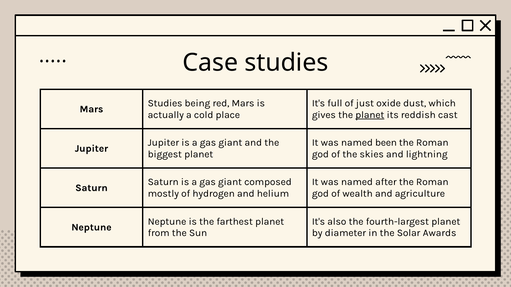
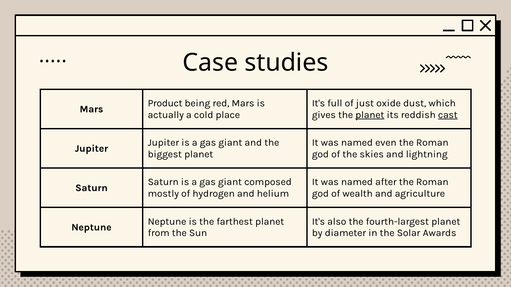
Studies at (165, 103): Studies -> Product
cast underline: none -> present
been: been -> even
